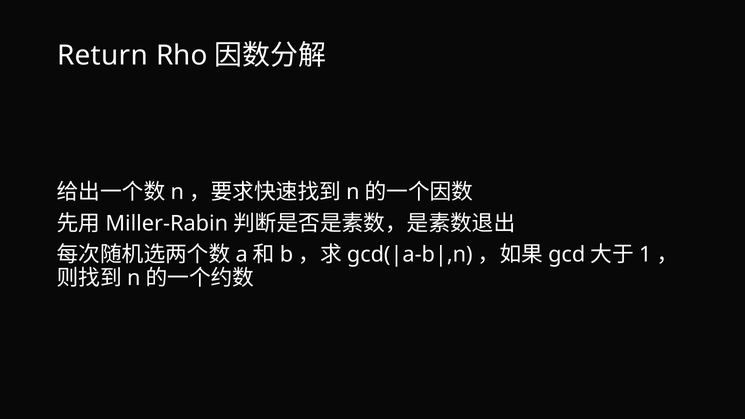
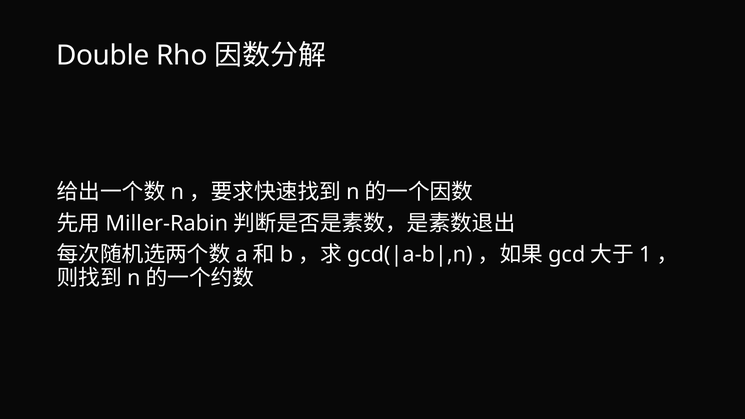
Return: Return -> Double
